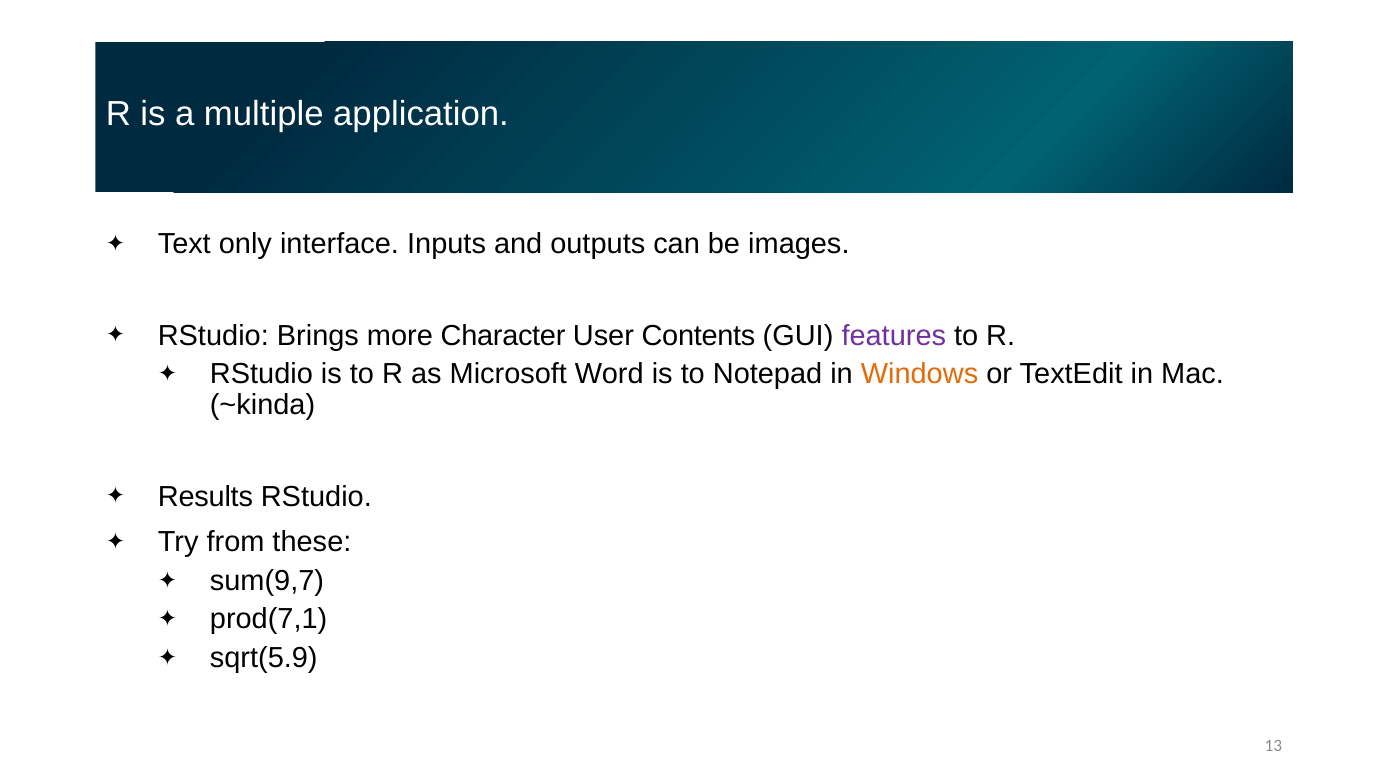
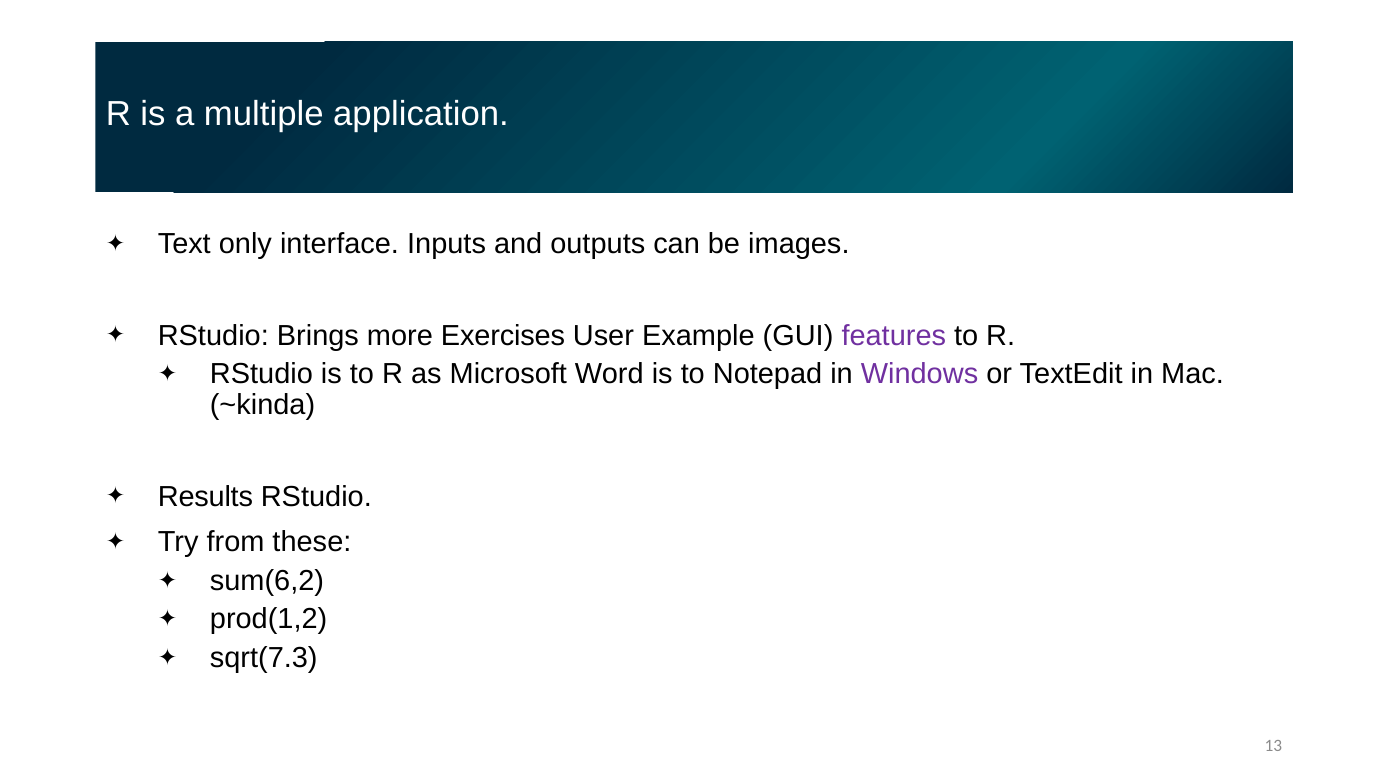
Character: Character -> Exercises
Contents: Contents -> Example
Windows colour: orange -> purple
sum(9,7: sum(9,7 -> sum(6,2
prod(7,1: prod(7,1 -> prod(1,2
sqrt(5.9: sqrt(5.9 -> sqrt(7.3
